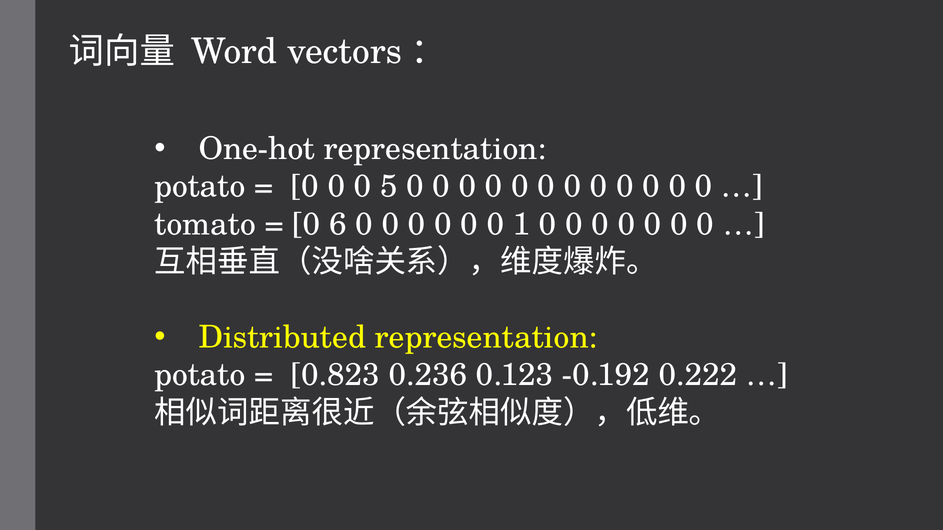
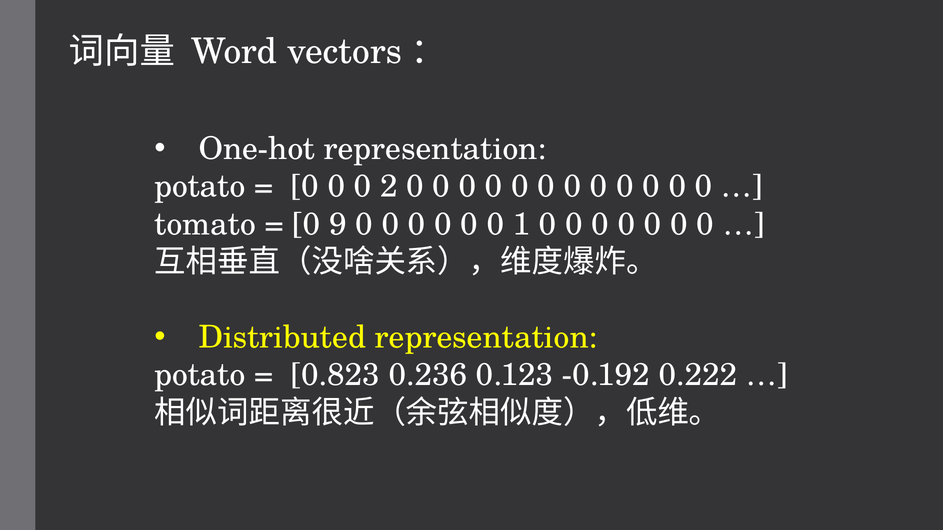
5: 5 -> 2
6: 6 -> 9
